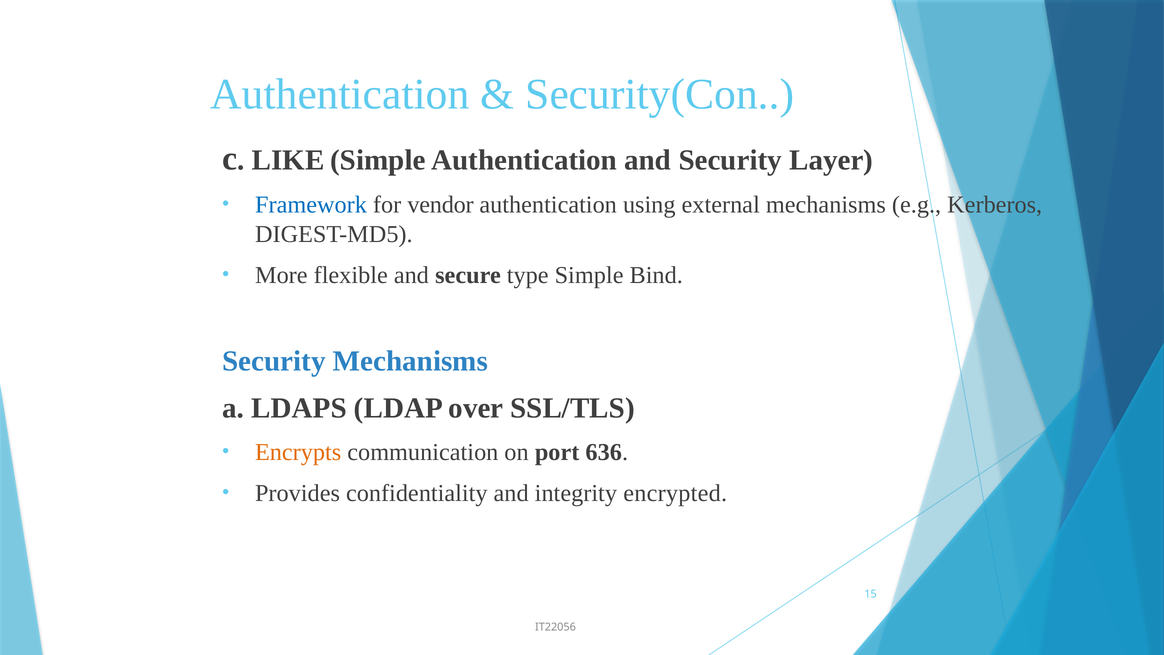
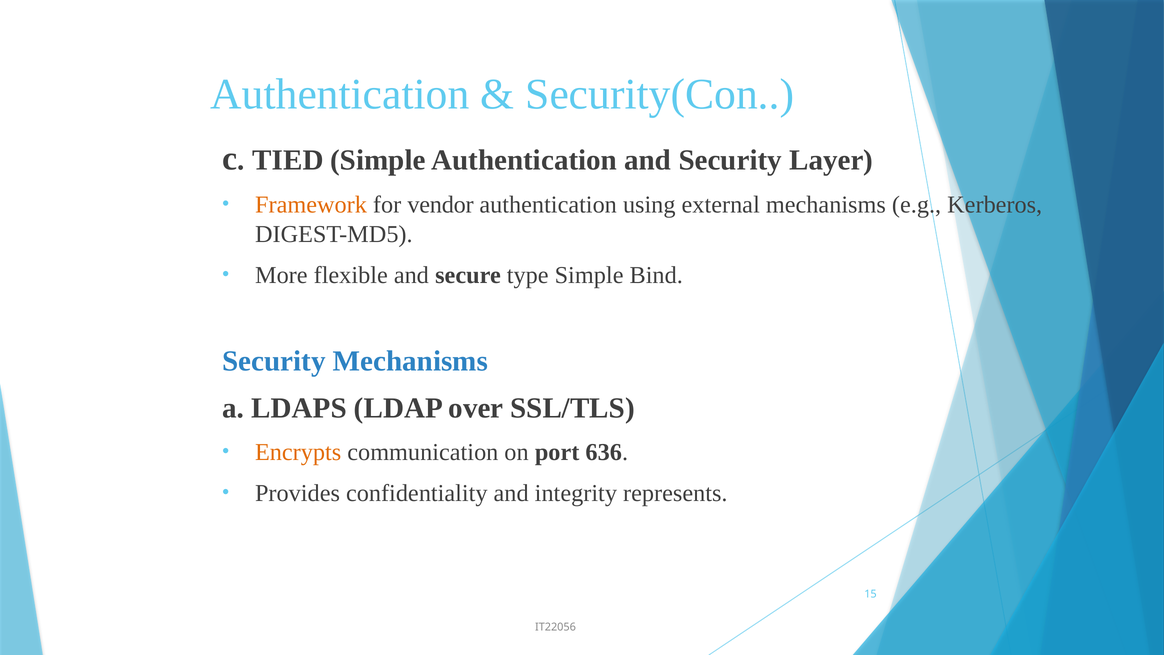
LIKE: LIKE -> TIED
Framework colour: blue -> orange
encrypted: encrypted -> represents
